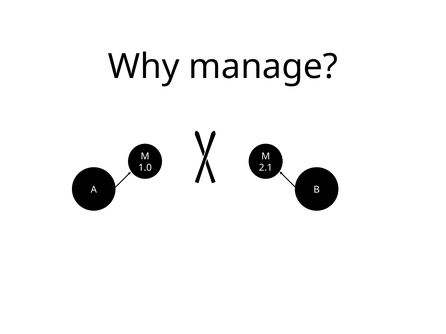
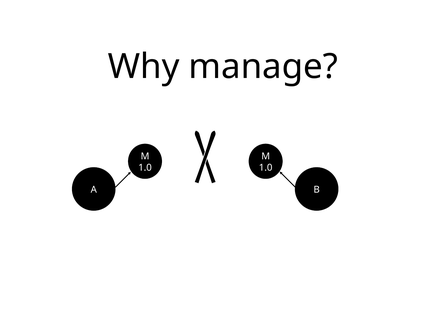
2.1 at (266, 168): 2.1 -> 1.0
